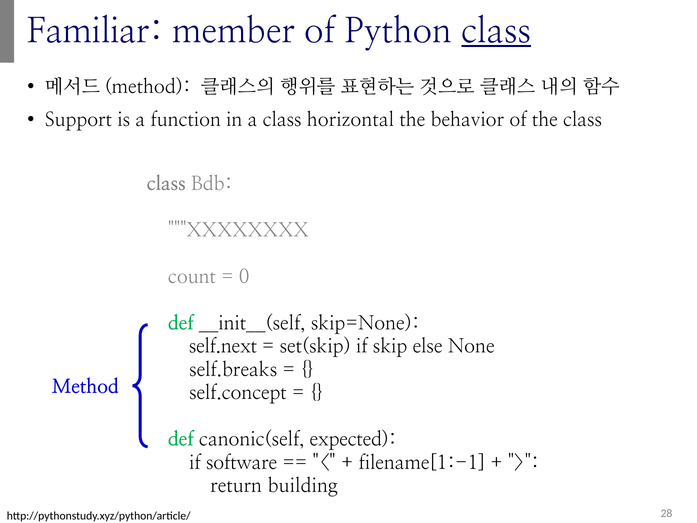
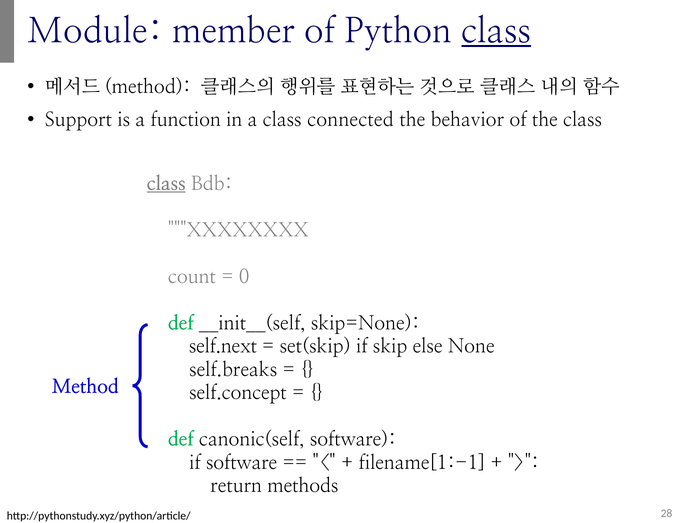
Familiar: Familiar -> Module
horizontal: horizontal -> connected
class at (166, 184) underline: none -> present
canonic(self expected: expected -> software
building: building -> methods
